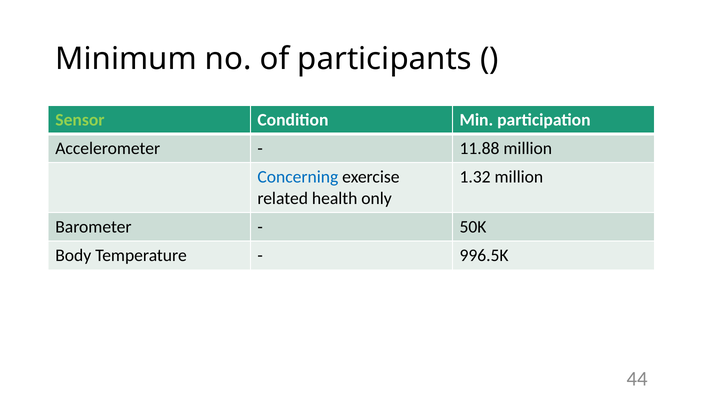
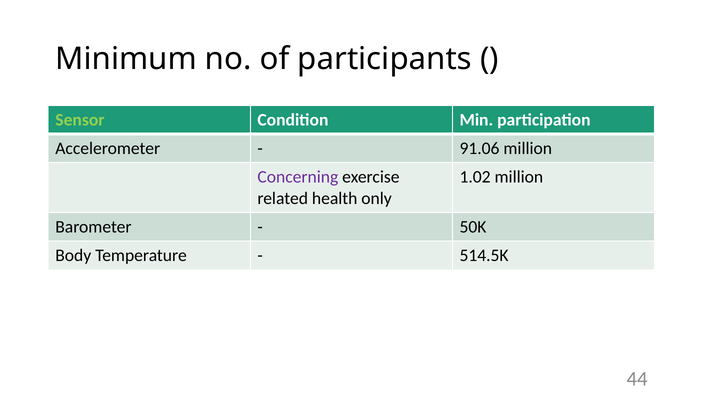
11.88: 11.88 -> 91.06
Concerning colour: blue -> purple
1.32: 1.32 -> 1.02
996.5K: 996.5K -> 514.5K
